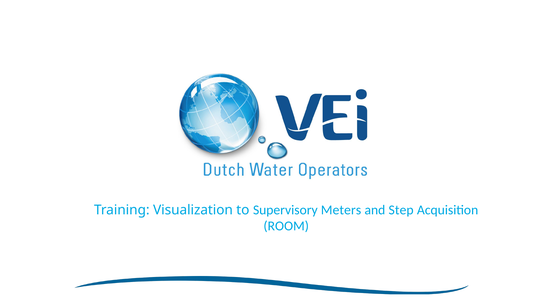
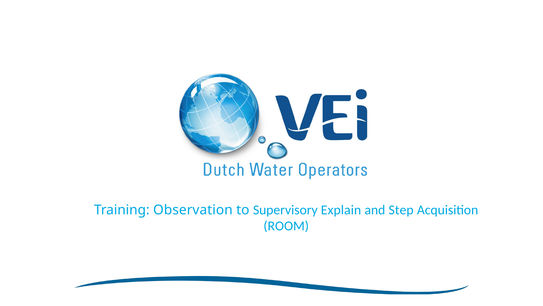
Visualization: Visualization -> Observation
Meters: Meters -> Explain
